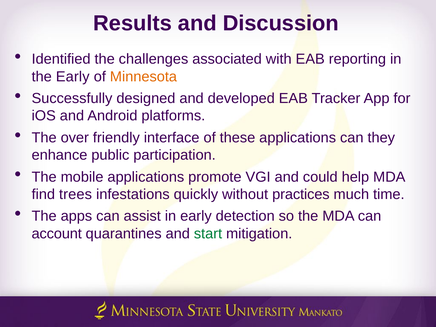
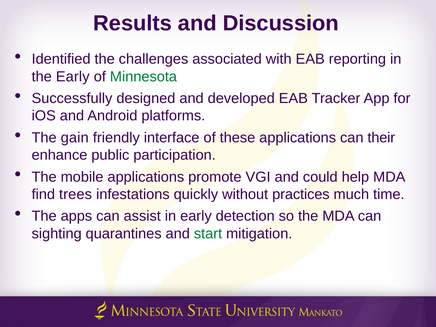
Minnesota colour: orange -> green
over: over -> gain
they: they -> their
account: account -> sighting
